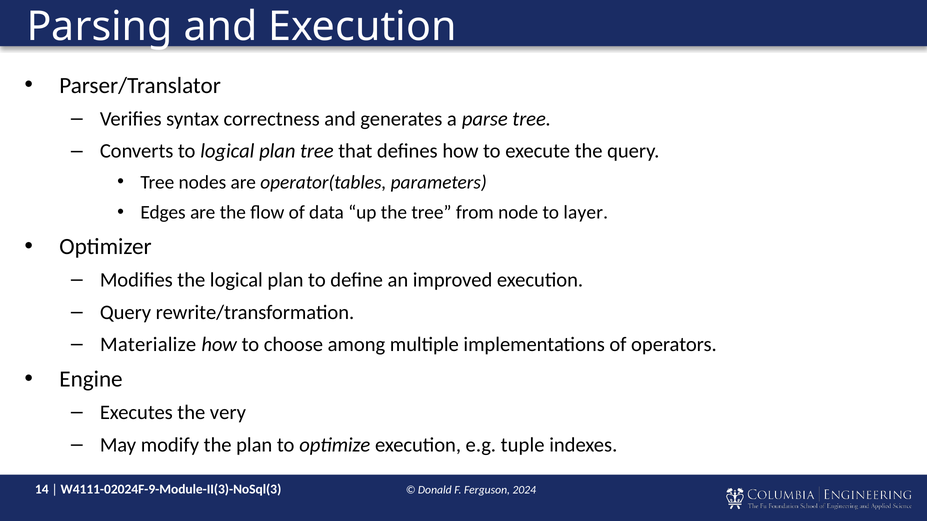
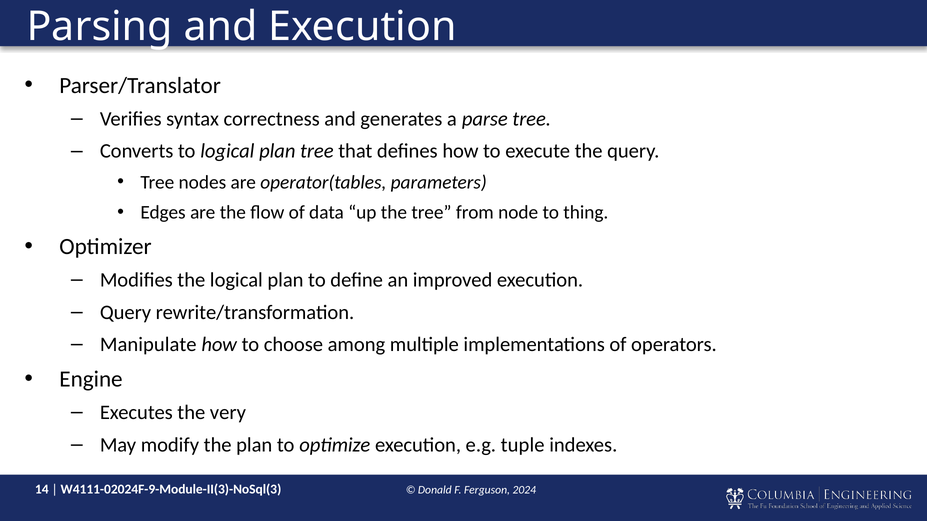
layer: layer -> thing
Materialize: Materialize -> Manipulate
